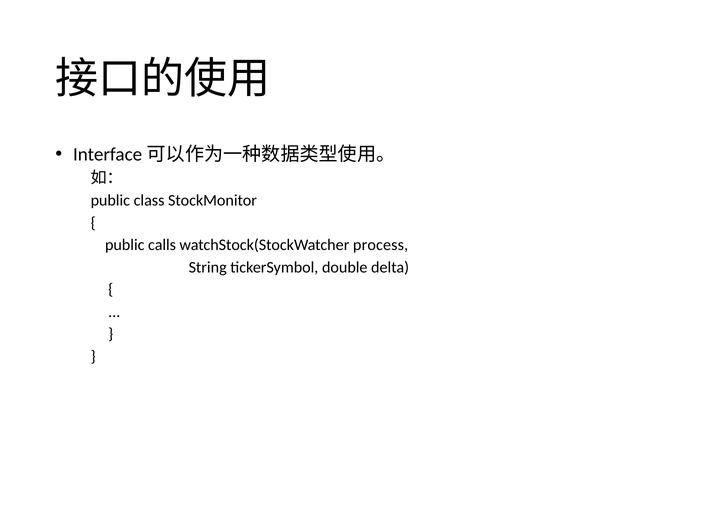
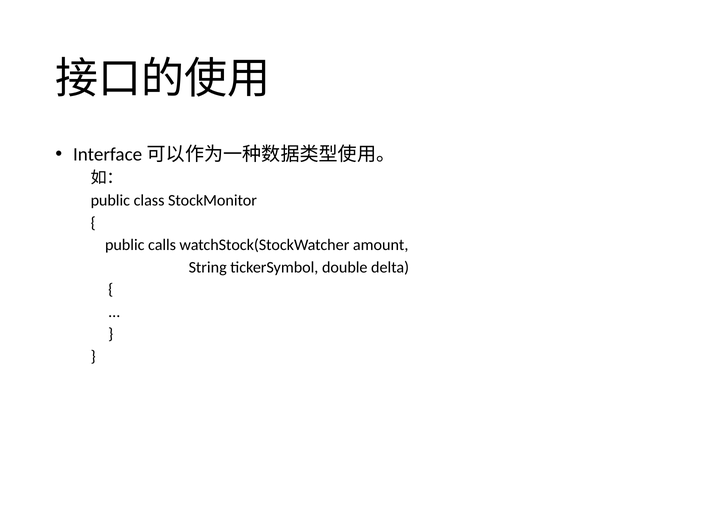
process: process -> amount
